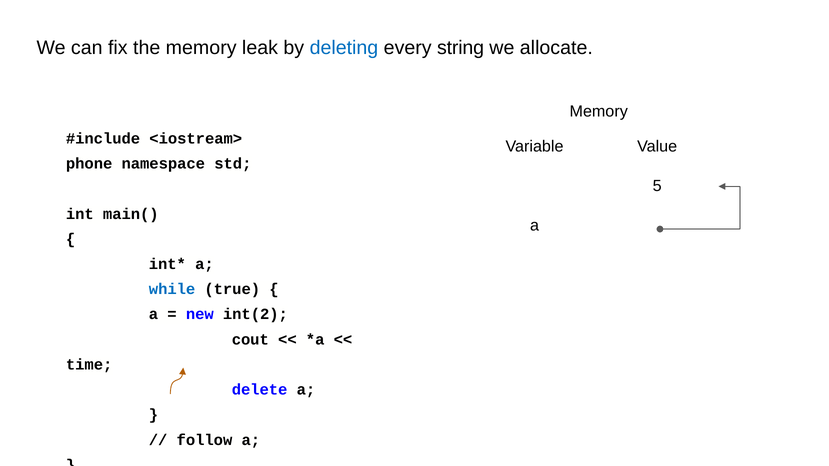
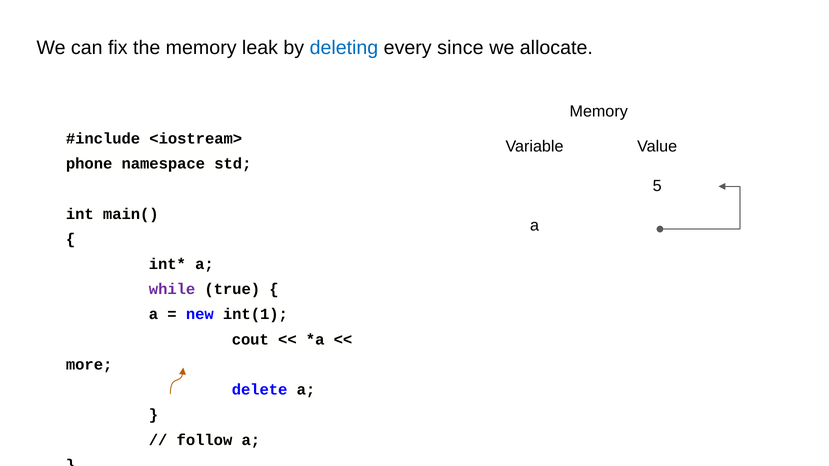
string: string -> since
while colour: blue -> purple
int(2: int(2 -> int(1
time: time -> more
